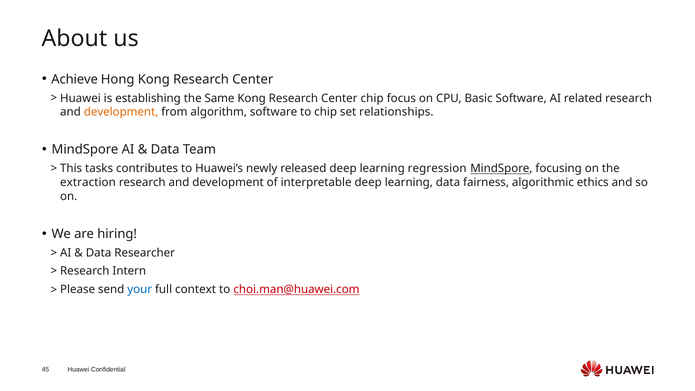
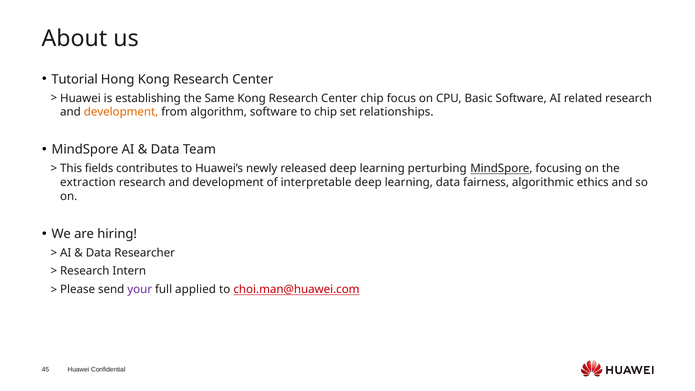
Achieve: Achieve -> Tutorial
tasks: tasks -> fields
regression: regression -> perturbing
your colour: blue -> purple
context: context -> applied
